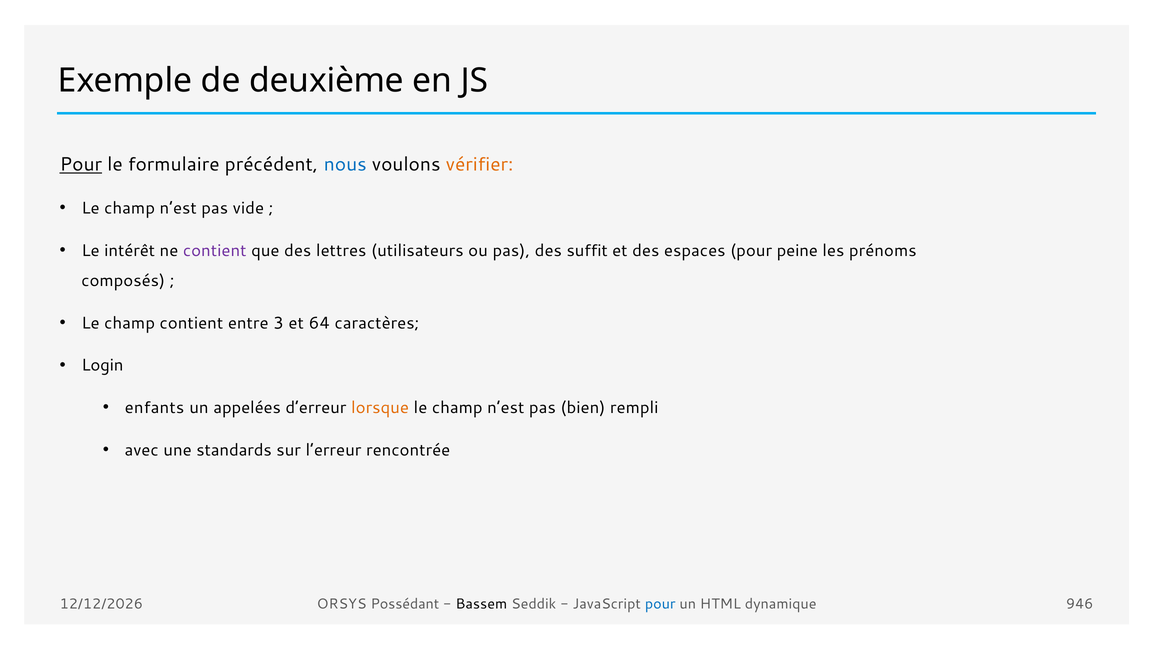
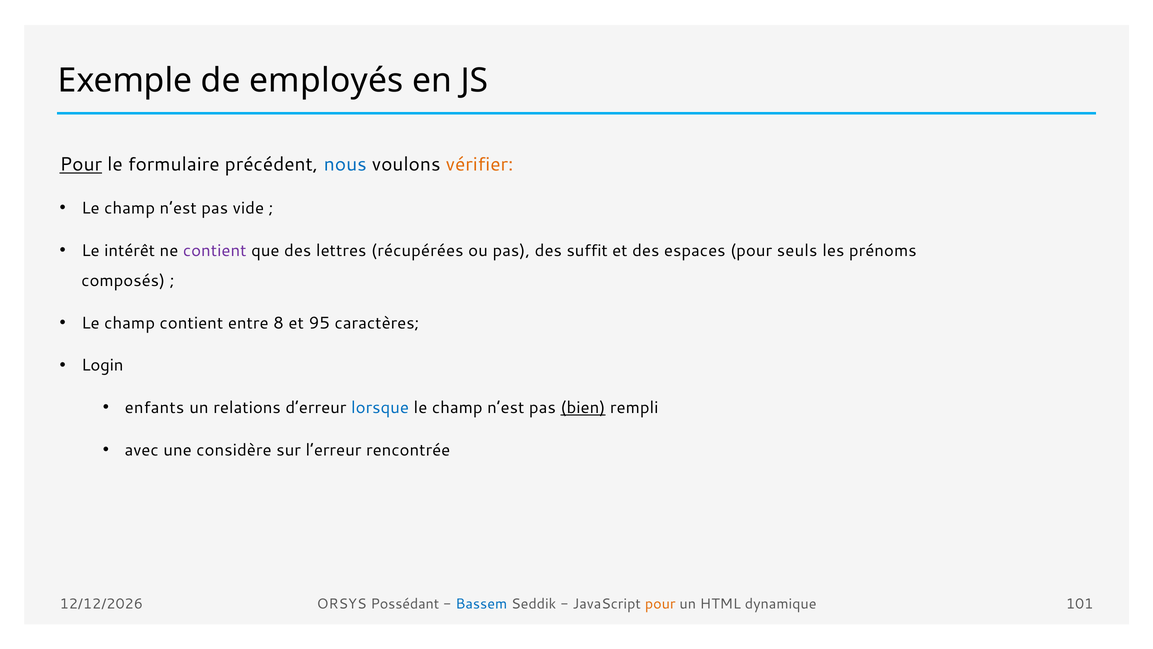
deuxième: deuxième -> employés
utilisateurs: utilisateurs -> récupérées
peine: peine -> seuls
3: 3 -> 8
64: 64 -> 95
appelées: appelées -> relations
lorsque colour: orange -> blue
bien underline: none -> present
standards: standards -> considère
Bassem colour: black -> blue
pour at (660, 603) colour: blue -> orange
946: 946 -> 101
